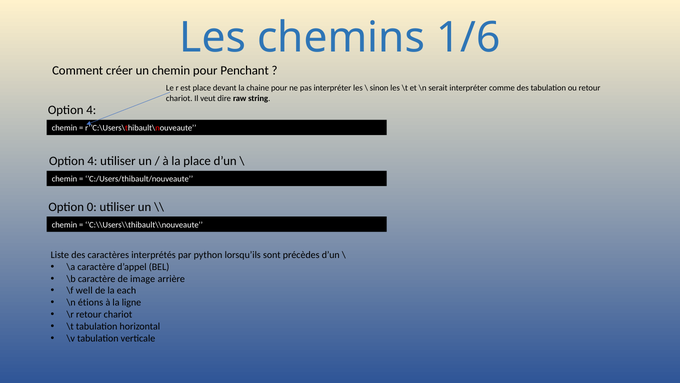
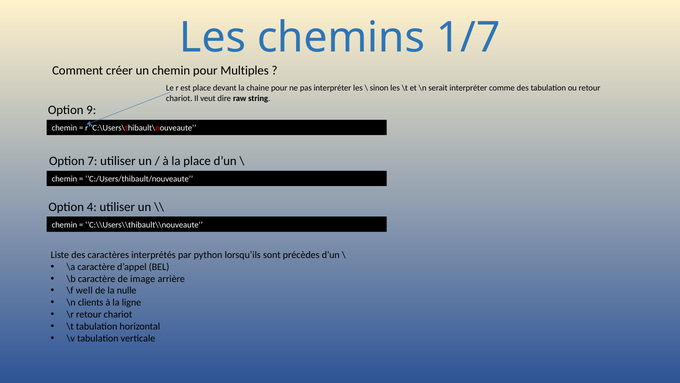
1/6: 1/6 -> 1/7
Penchant: Penchant -> Multiples
4 at (91, 110): 4 -> 9
4 at (92, 161): 4 -> 7
0: 0 -> 4
each: each -> nulle
étions: étions -> clients
